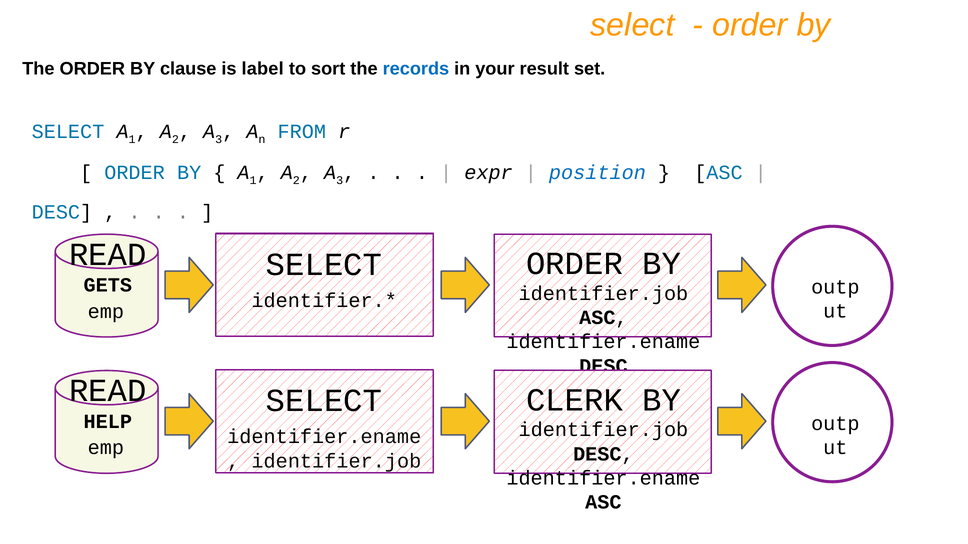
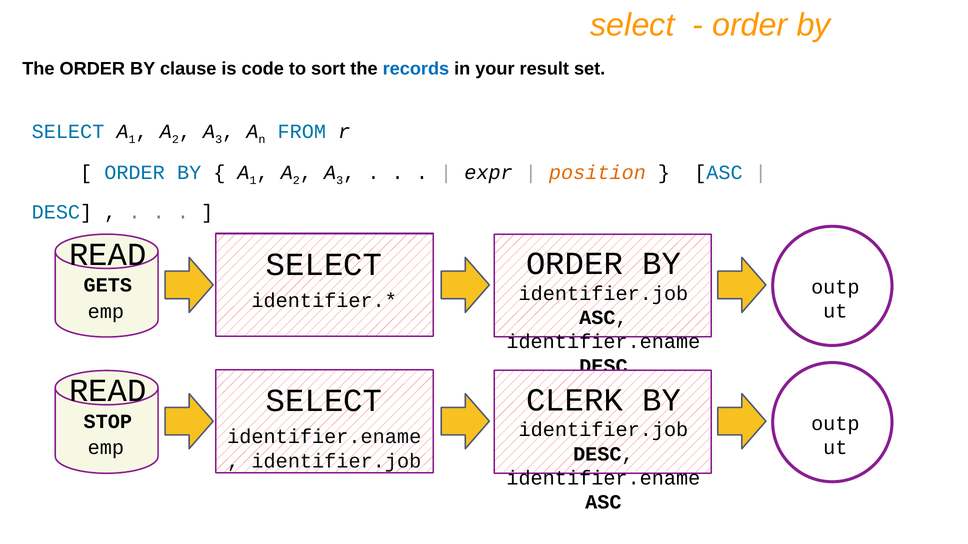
label: label -> code
position colour: blue -> orange
HELP: HELP -> STOP
